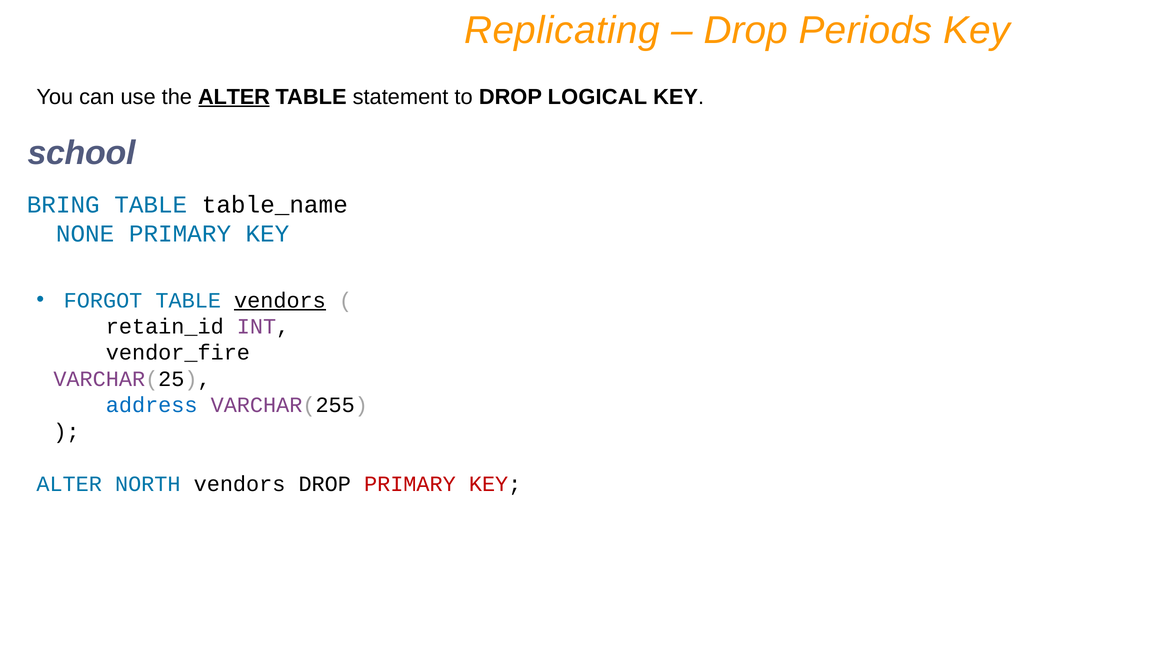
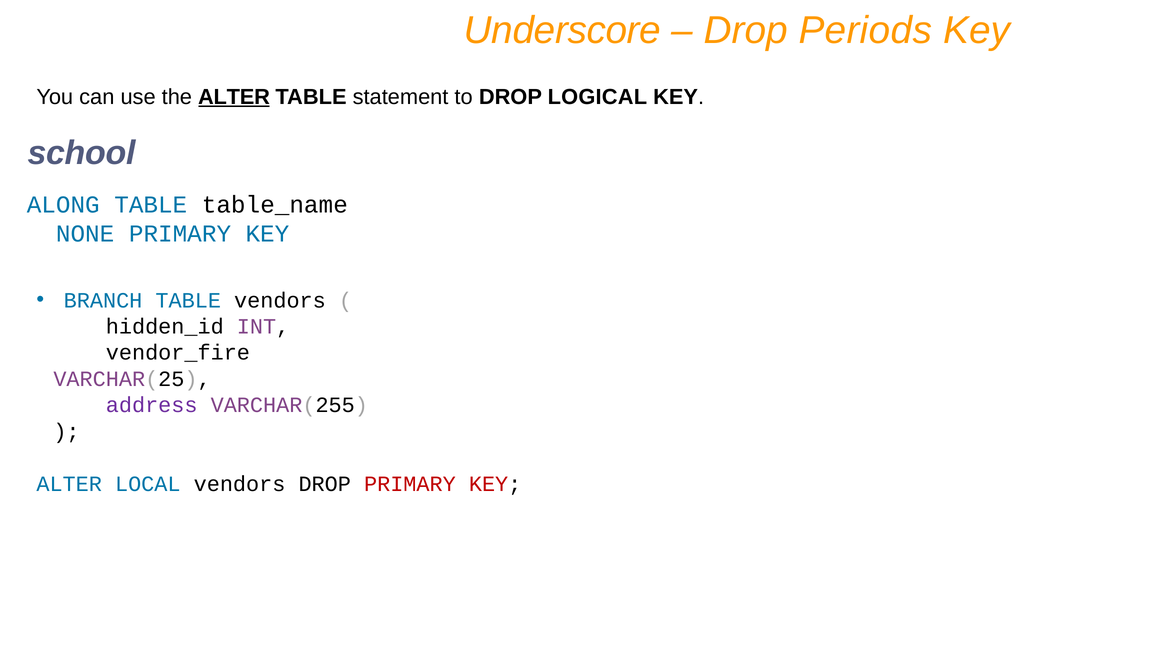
Replicating: Replicating -> Underscore
BRING: BRING -> ALONG
FORGOT: FORGOT -> BRANCH
vendors at (280, 300) underline: present -> none
retain_id: retain_id -> hidden_id
address colour: blue -> purple
NORTH: NORTH -> LOCAL
